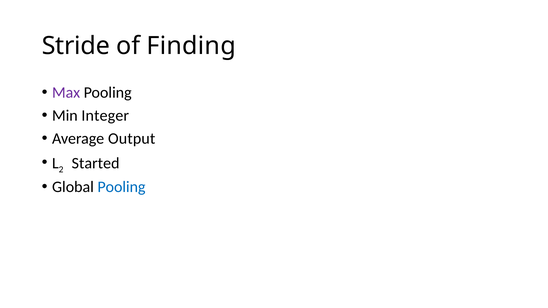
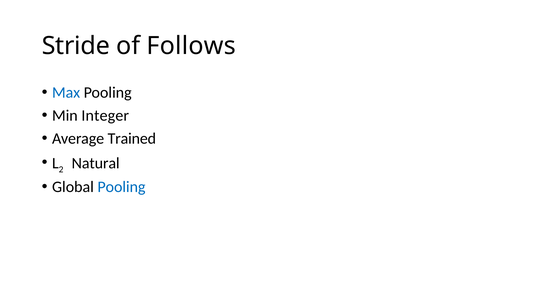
Finding: Finding -> Follows
Max colour: purple -> blue
Output: Output -> Trained
Started: Started -> Natural
